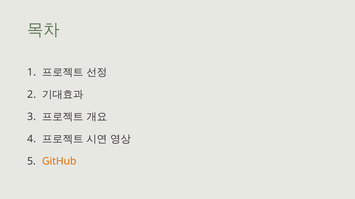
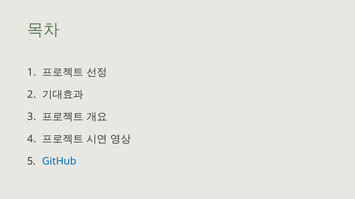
GitHub colour: orange -> blue
